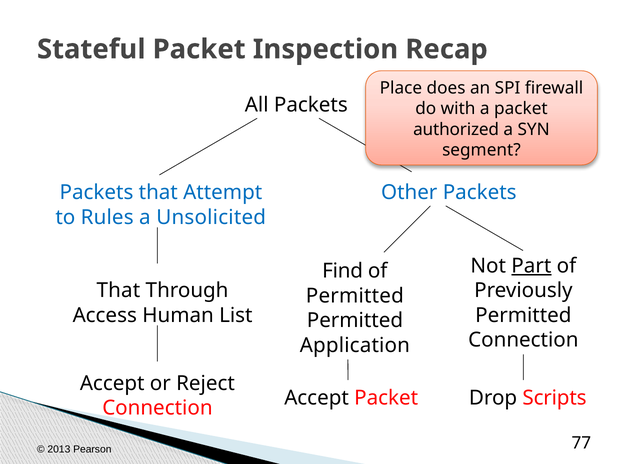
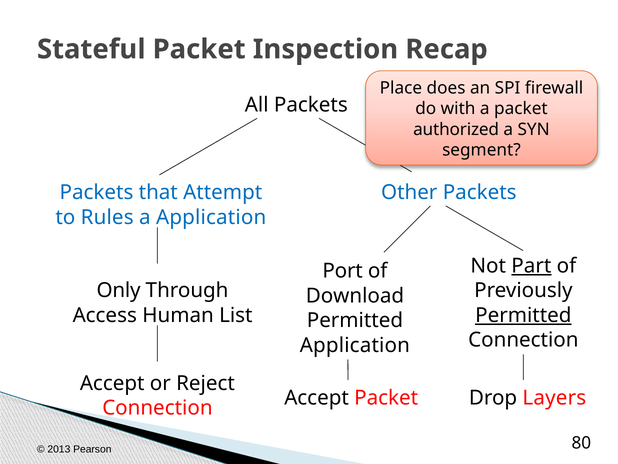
a Unsolicited: Unsolicited -> Application
Find: Find -> Port
That at (118, 290): That -> Only
Permitted at (355, 296): Permitted -> Download
Permitted at (523, 315) underline: none -> present
Scripts: Scripts -> Layers
77: 77 -> 80
